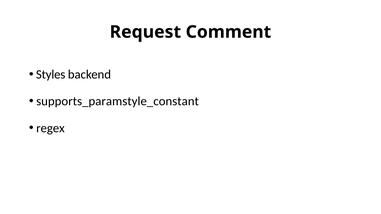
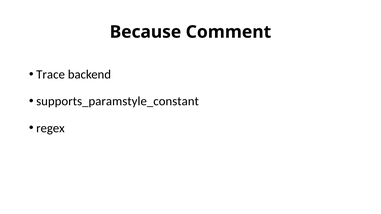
Request: Request -> Because
Styles: Styles -> Trace
